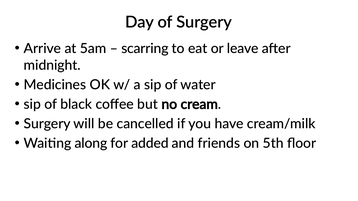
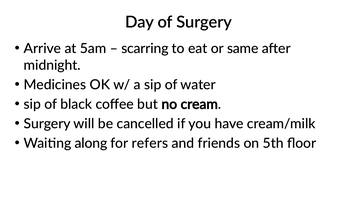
leave: leave -> same
added: added -> refers
